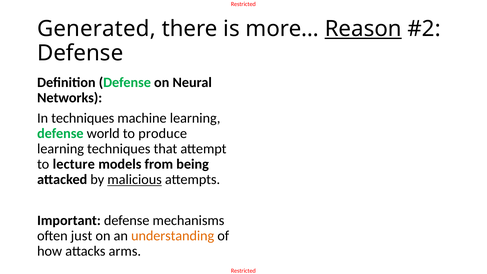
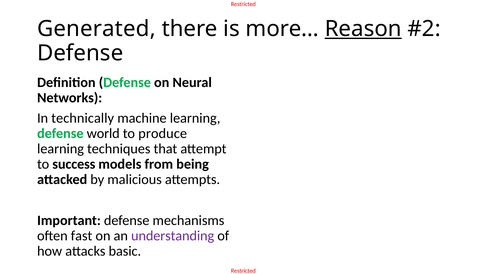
In techniques: techniques -> technically
lecture: lecture -> success
malicious underline: present -> none
just: just -> fast
understanding colour: orange -> purple
arms: arms -> basic
